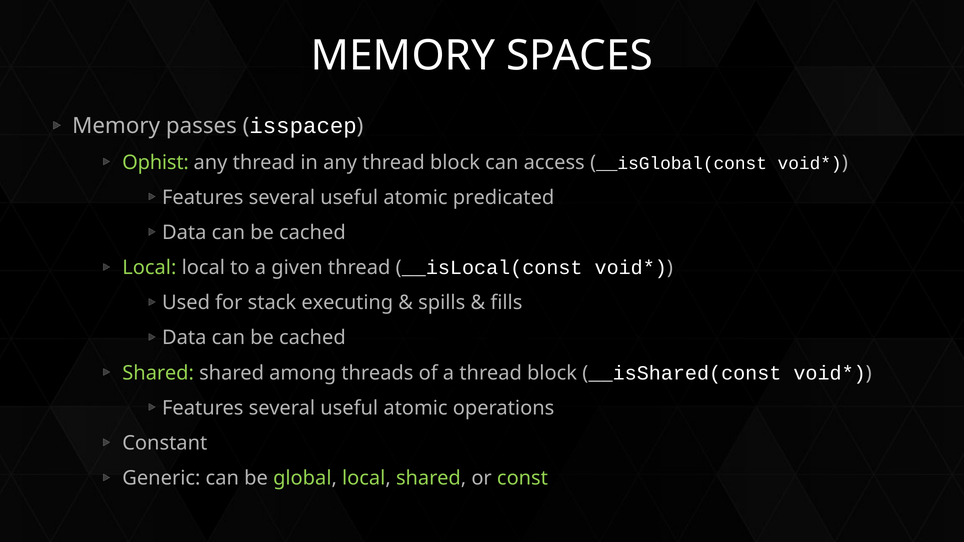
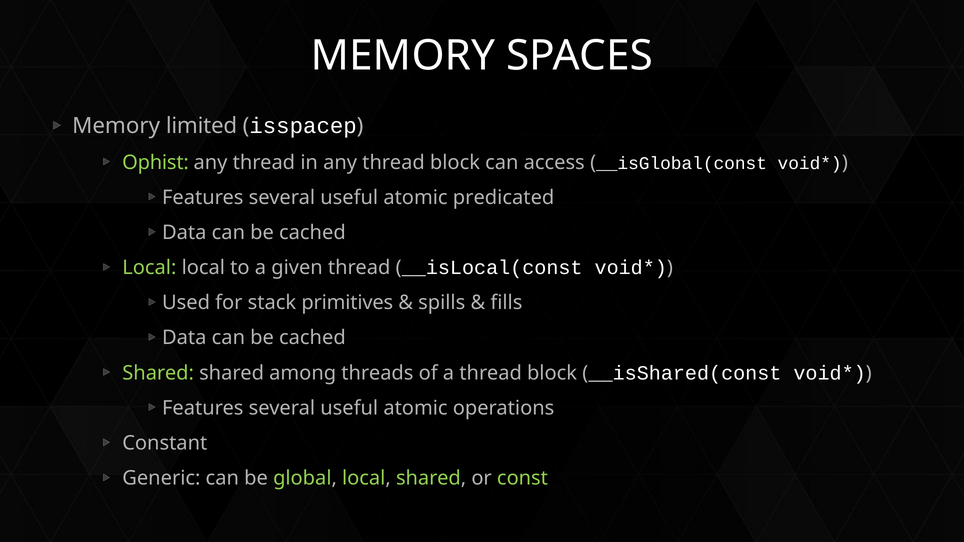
passes: passes -> limited
executing: executing -> primitives
